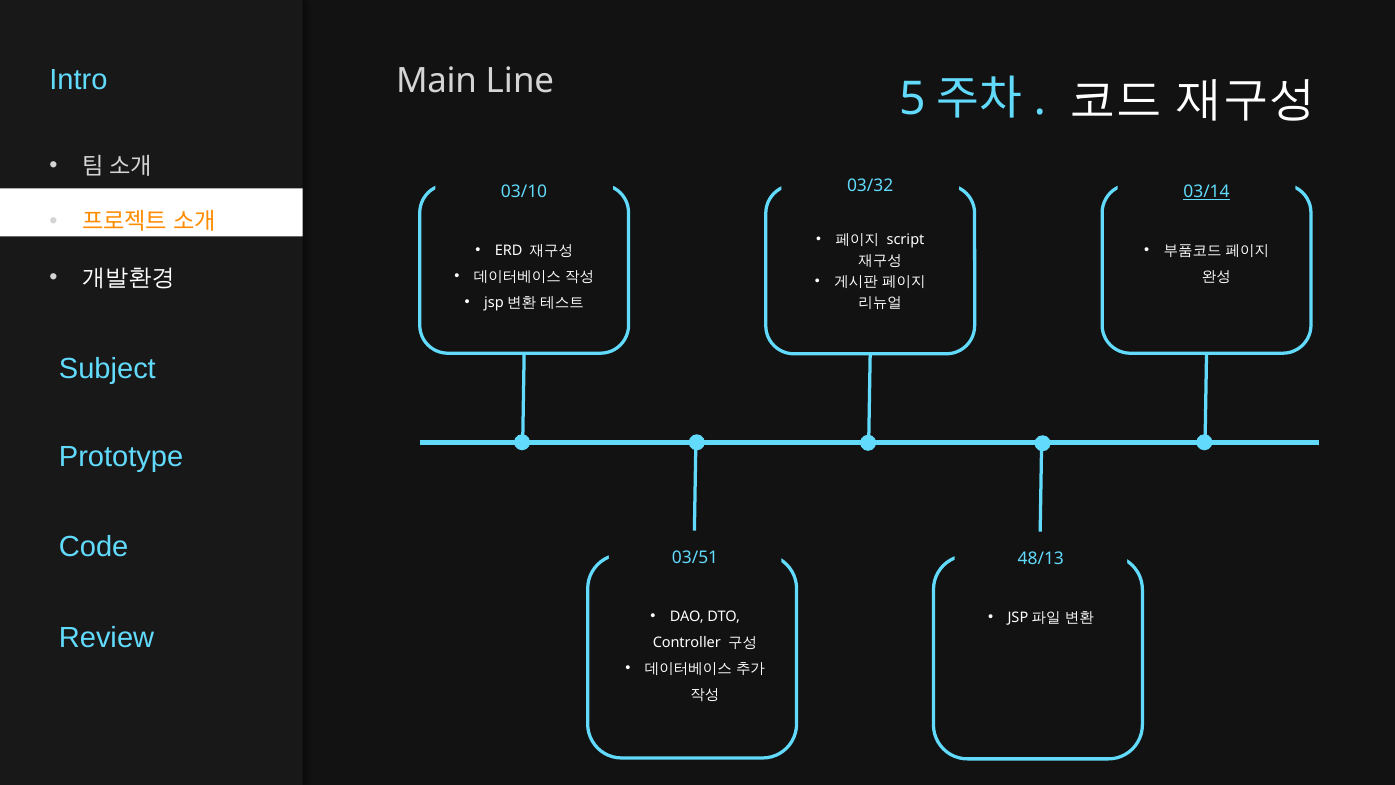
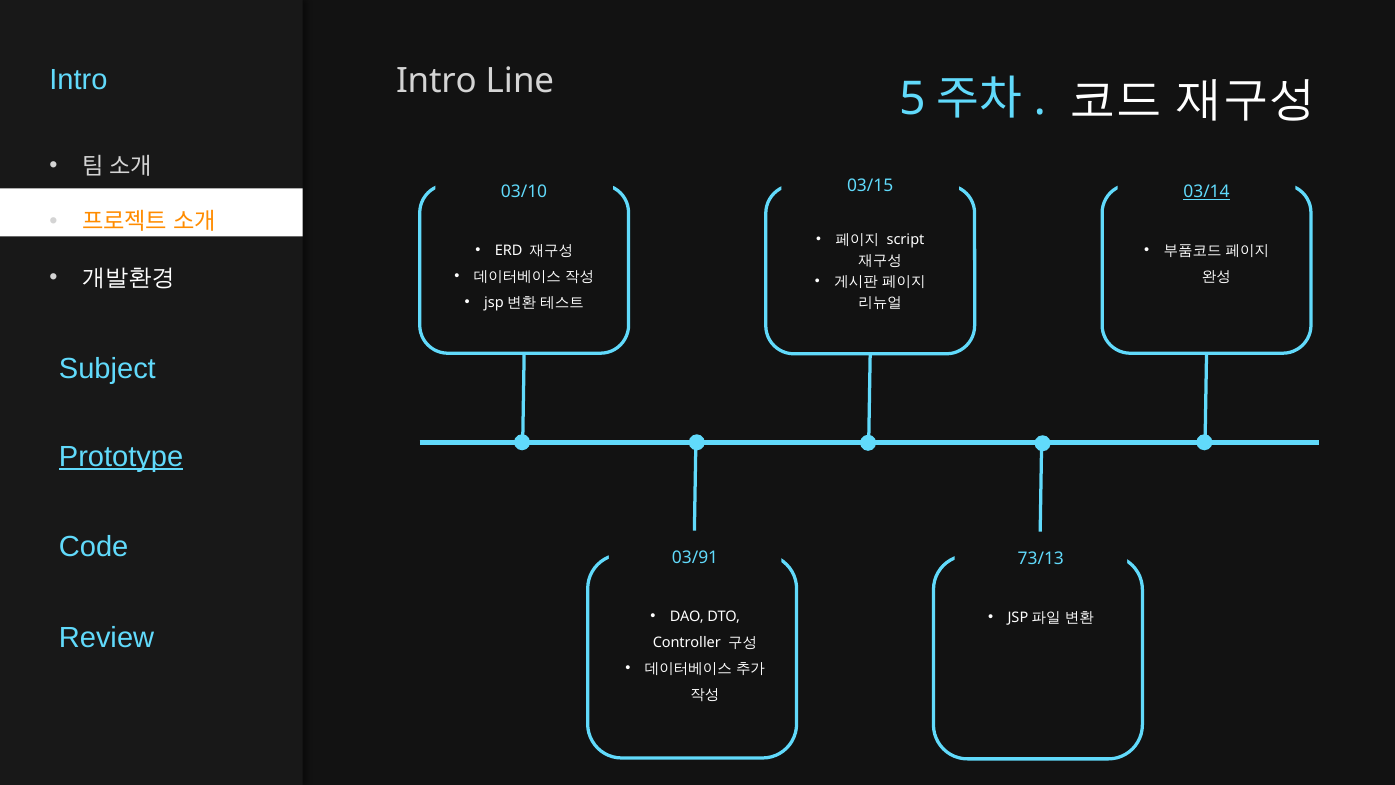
Main at (436, 81): Main -> Intro
03/32: 03/32 -> 03/15
Prototype underline: none -> present
03/51: 03/51 -> 03/91
48/13: 48/13 -> 73/13
